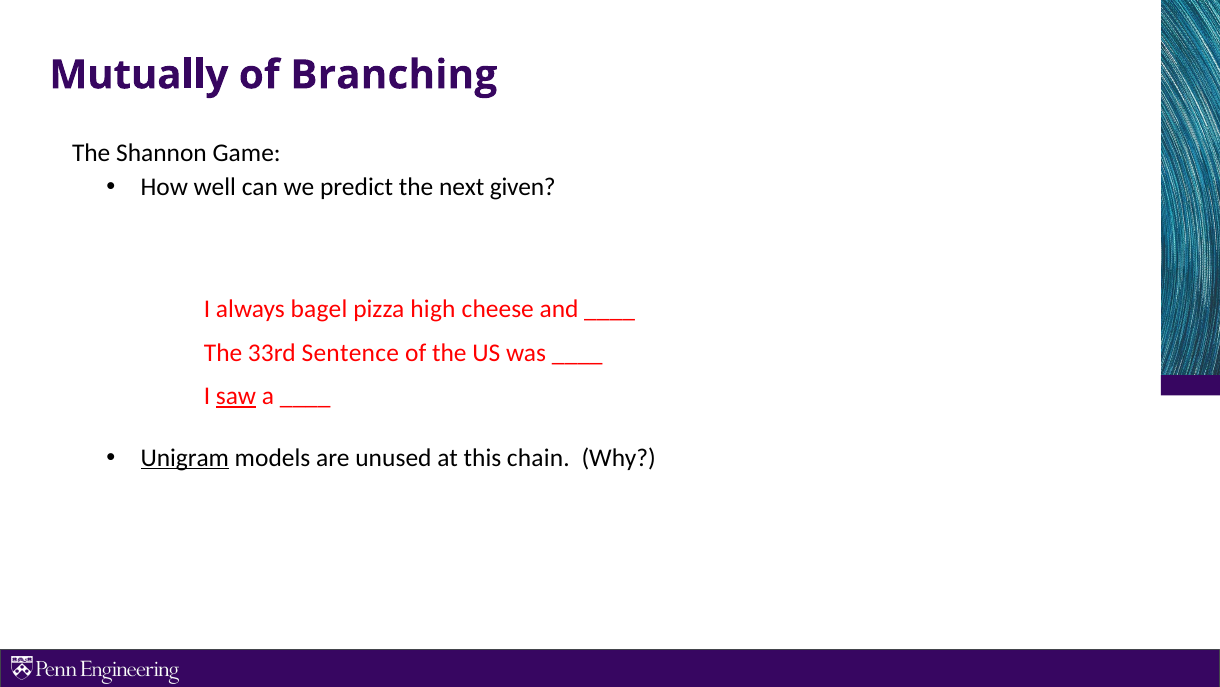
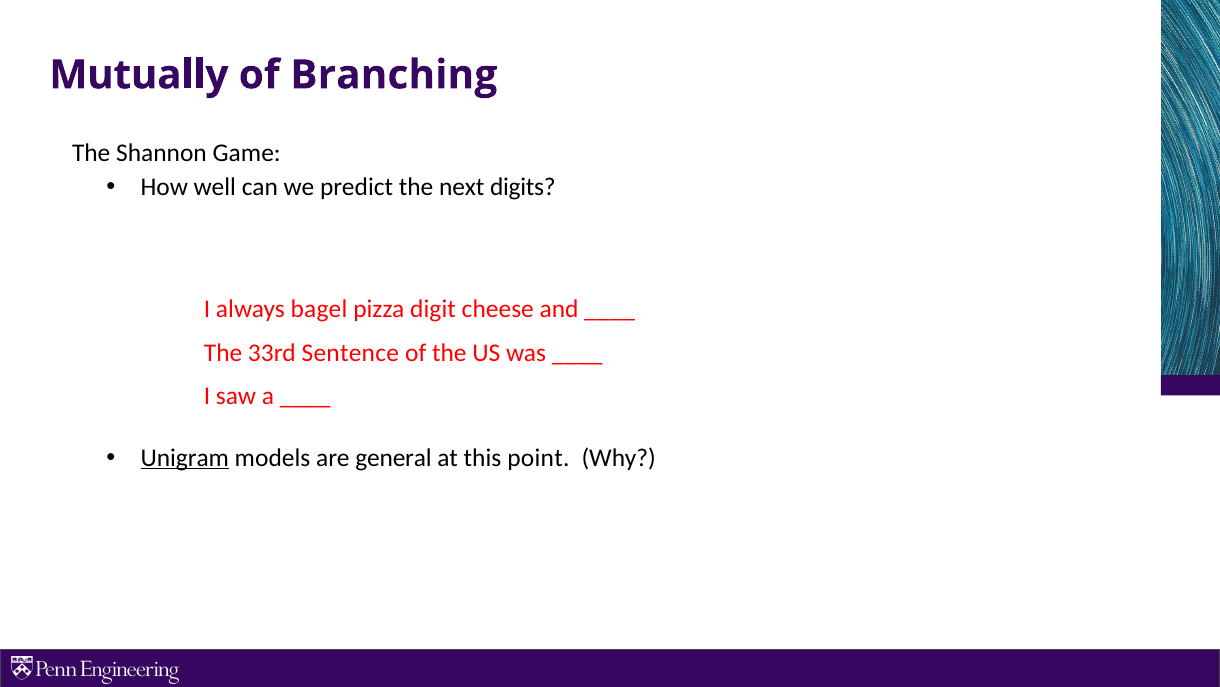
given: given -> digits
high: high -> digit
saw underline: present -> none
unused: unused -> general
chain: chain -> point
